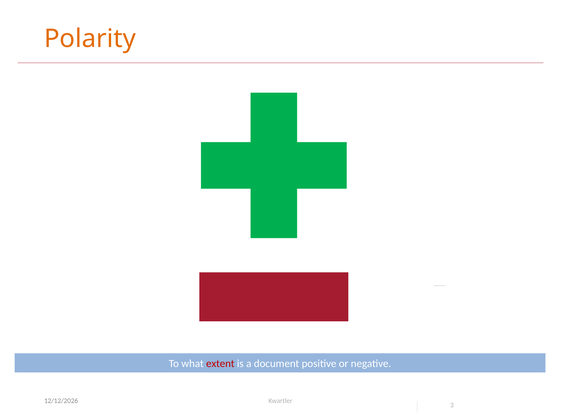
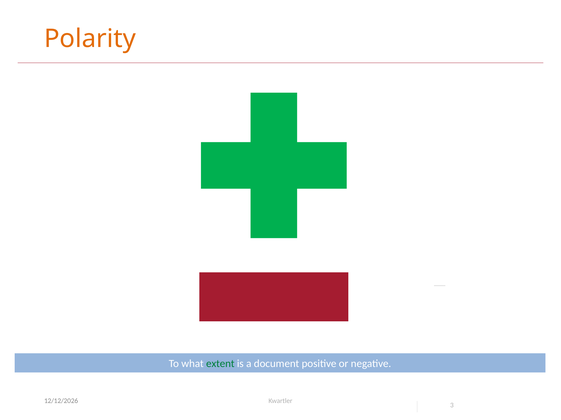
extent colour: red -> green
